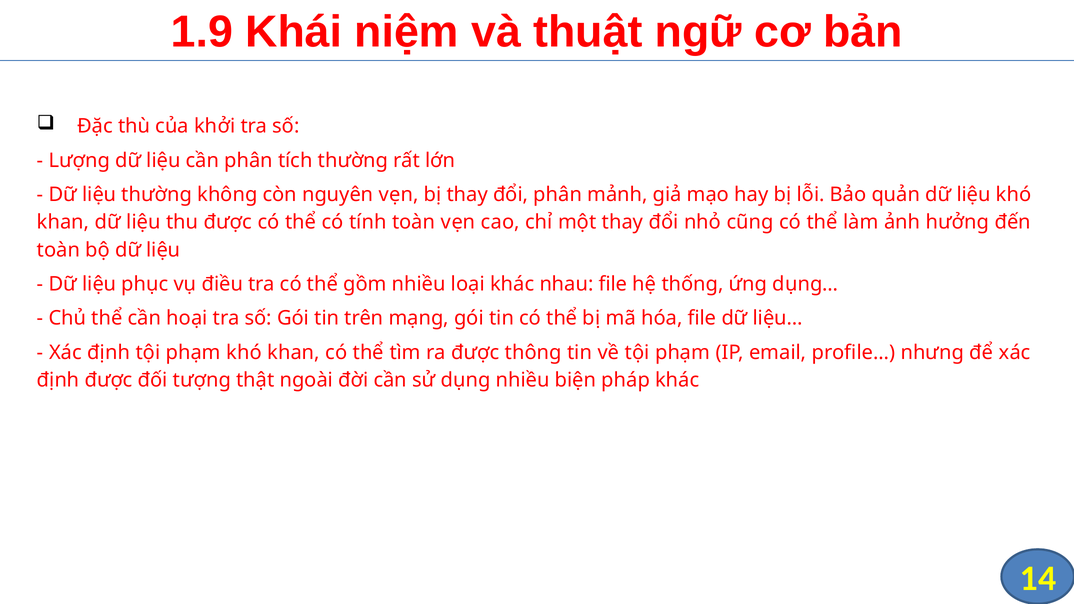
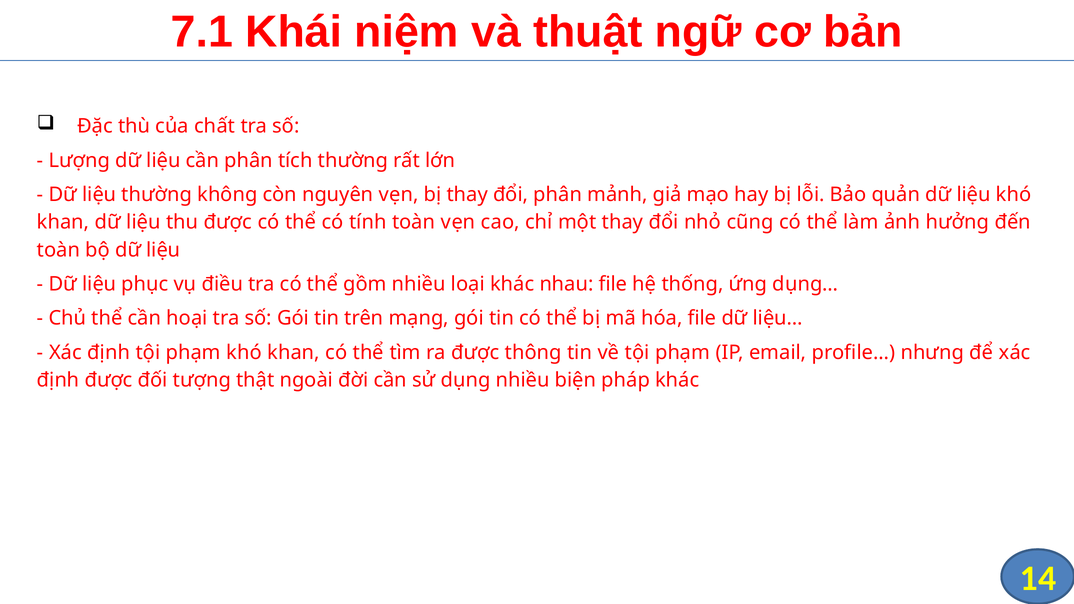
1.9: 1.9 -> 7.1
khởi: khởi -> chất
